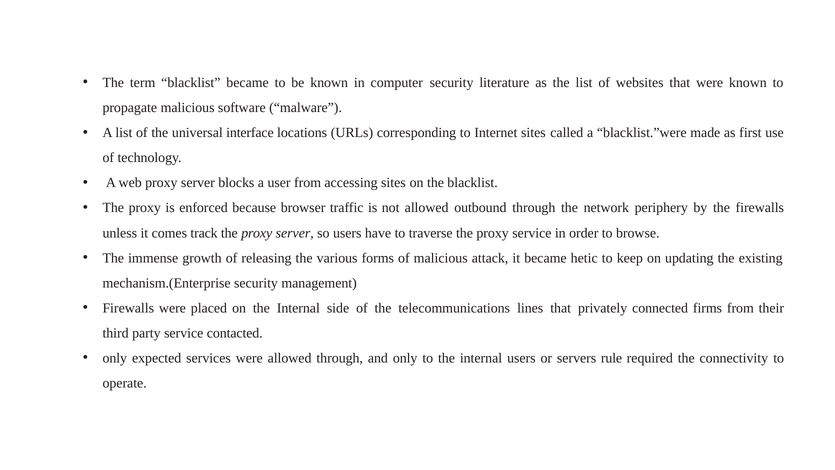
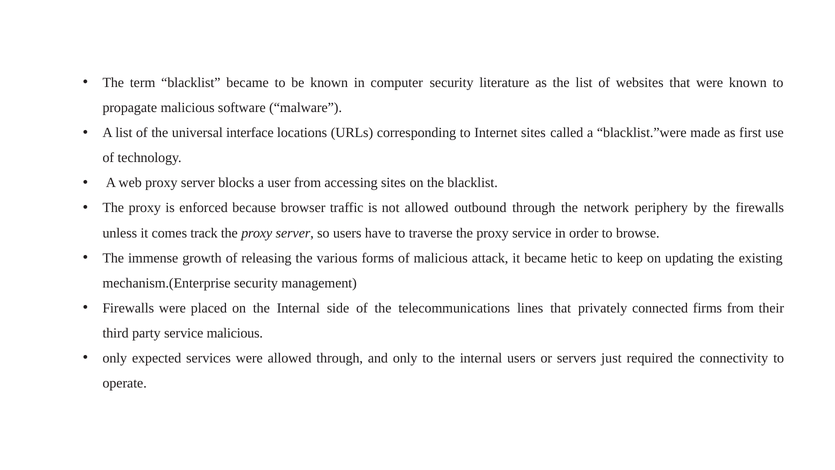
service contacted: contacted -> malicious
rule: rule -> just
